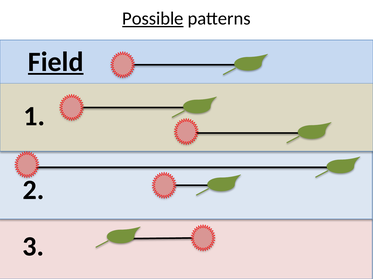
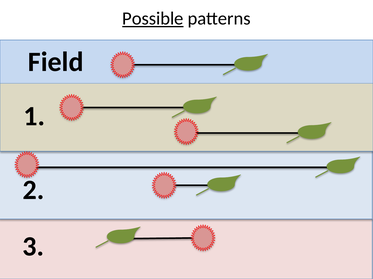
Field underline: present -> none
